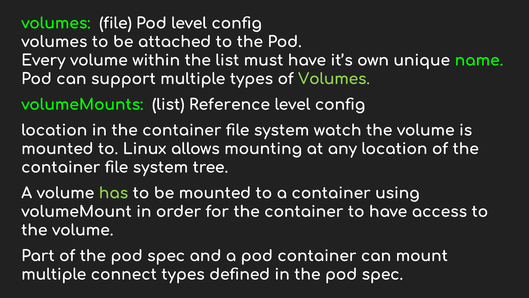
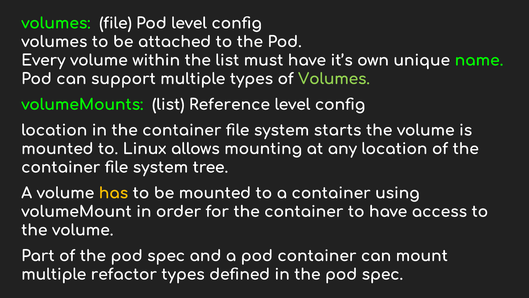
watch: watch -> starts
has colour: light green -> yellow
connect: connect -> refactor
